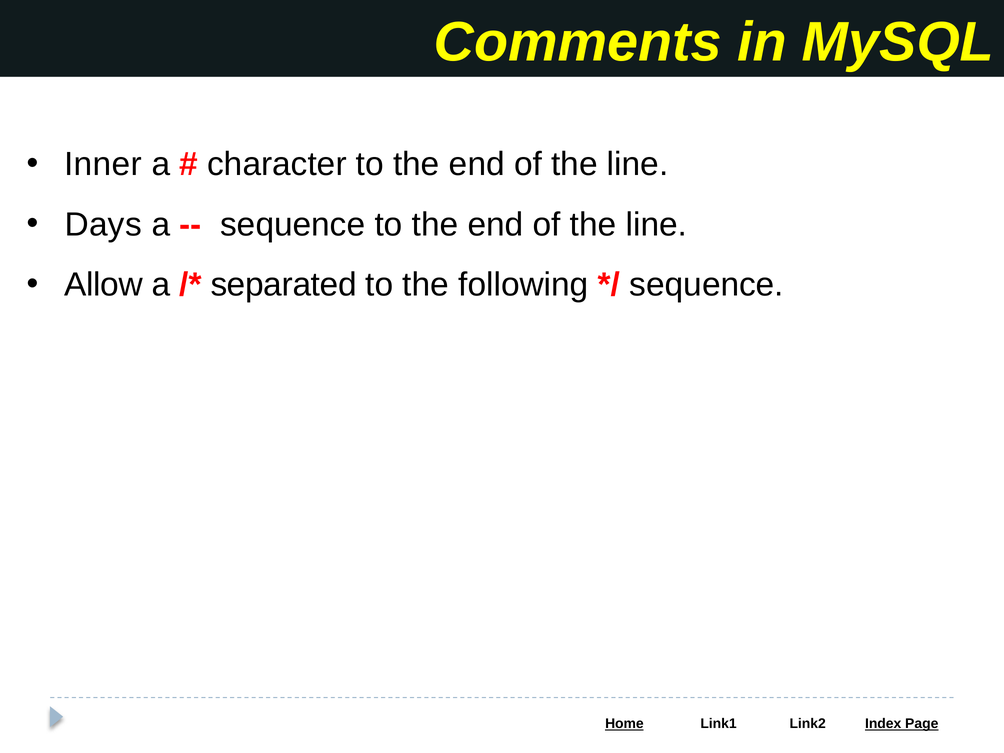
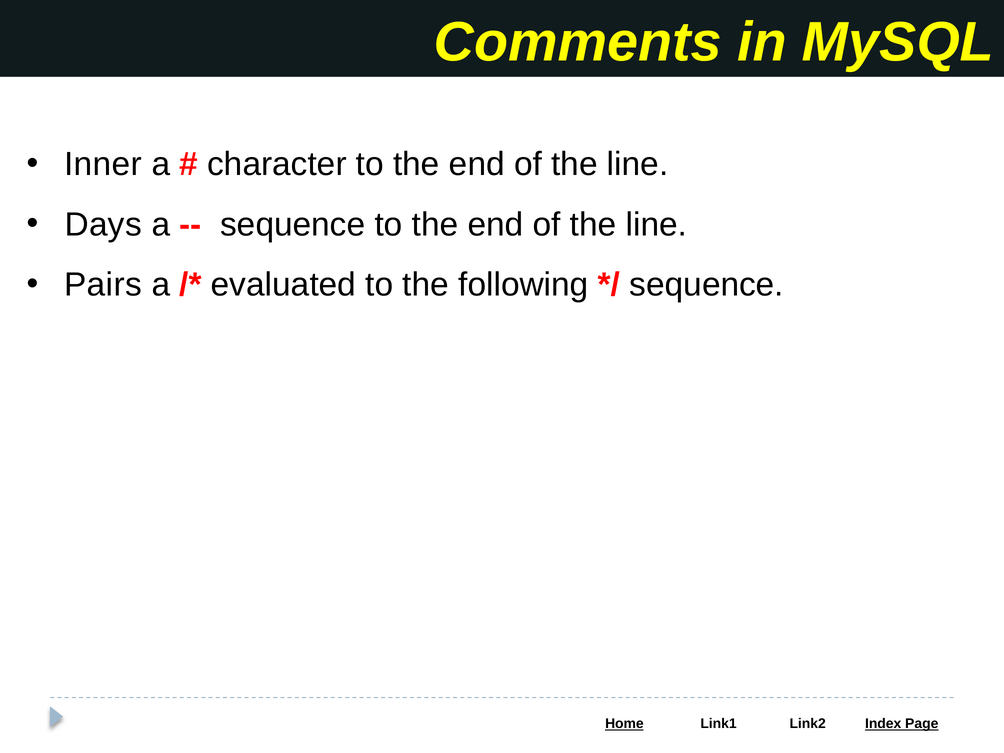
Allow: Allow -> Pairs
separated: separated -> evaluated
